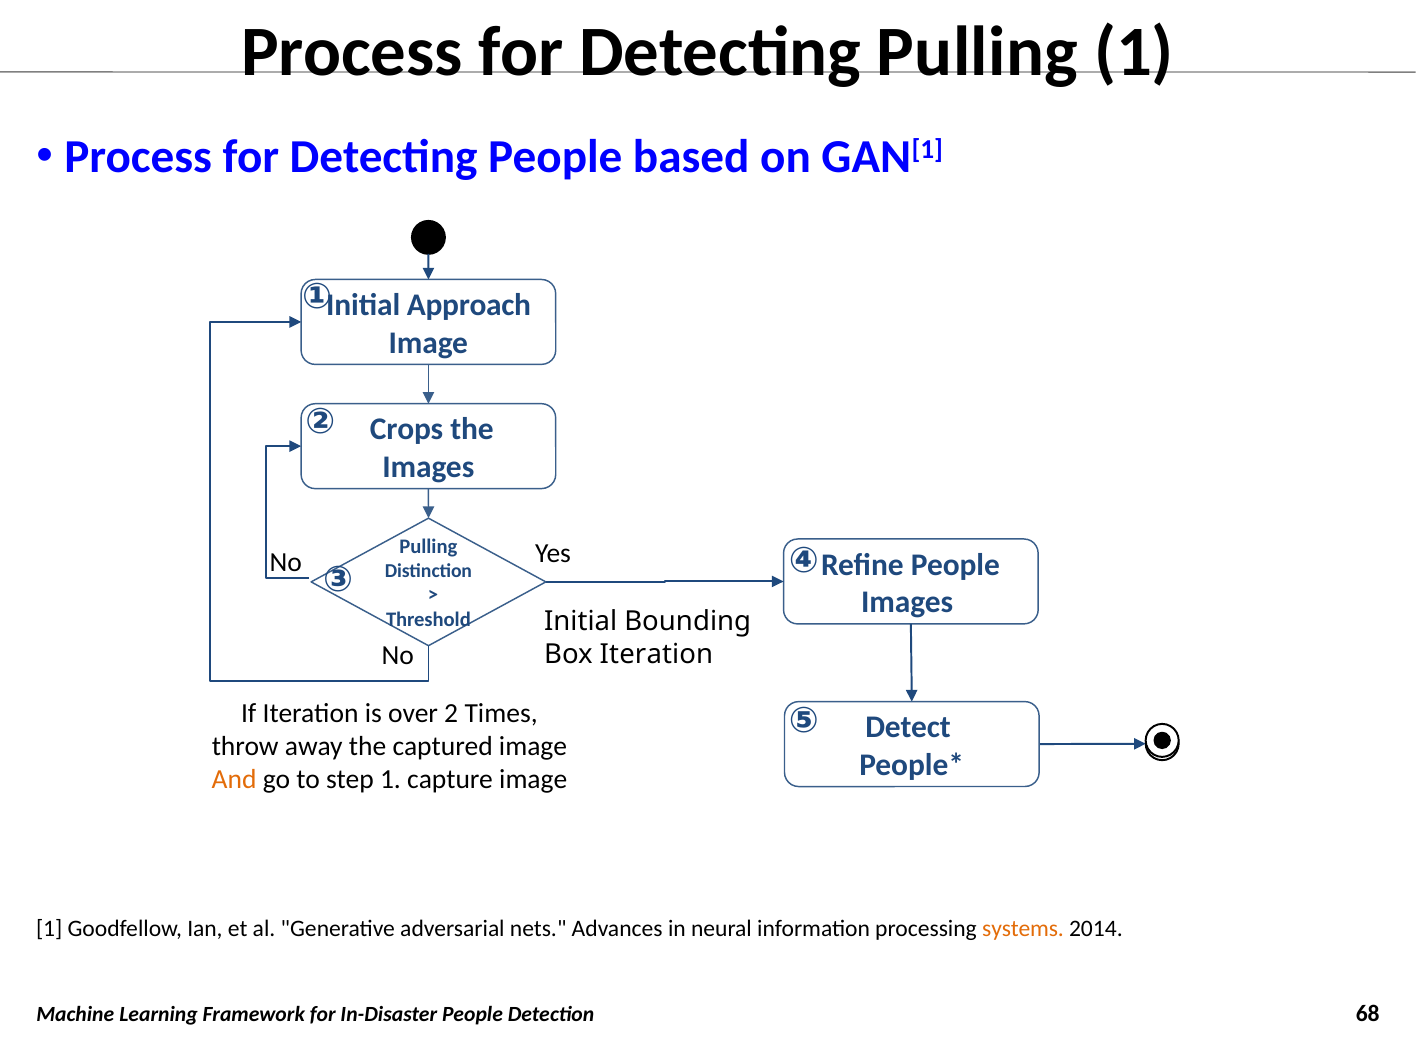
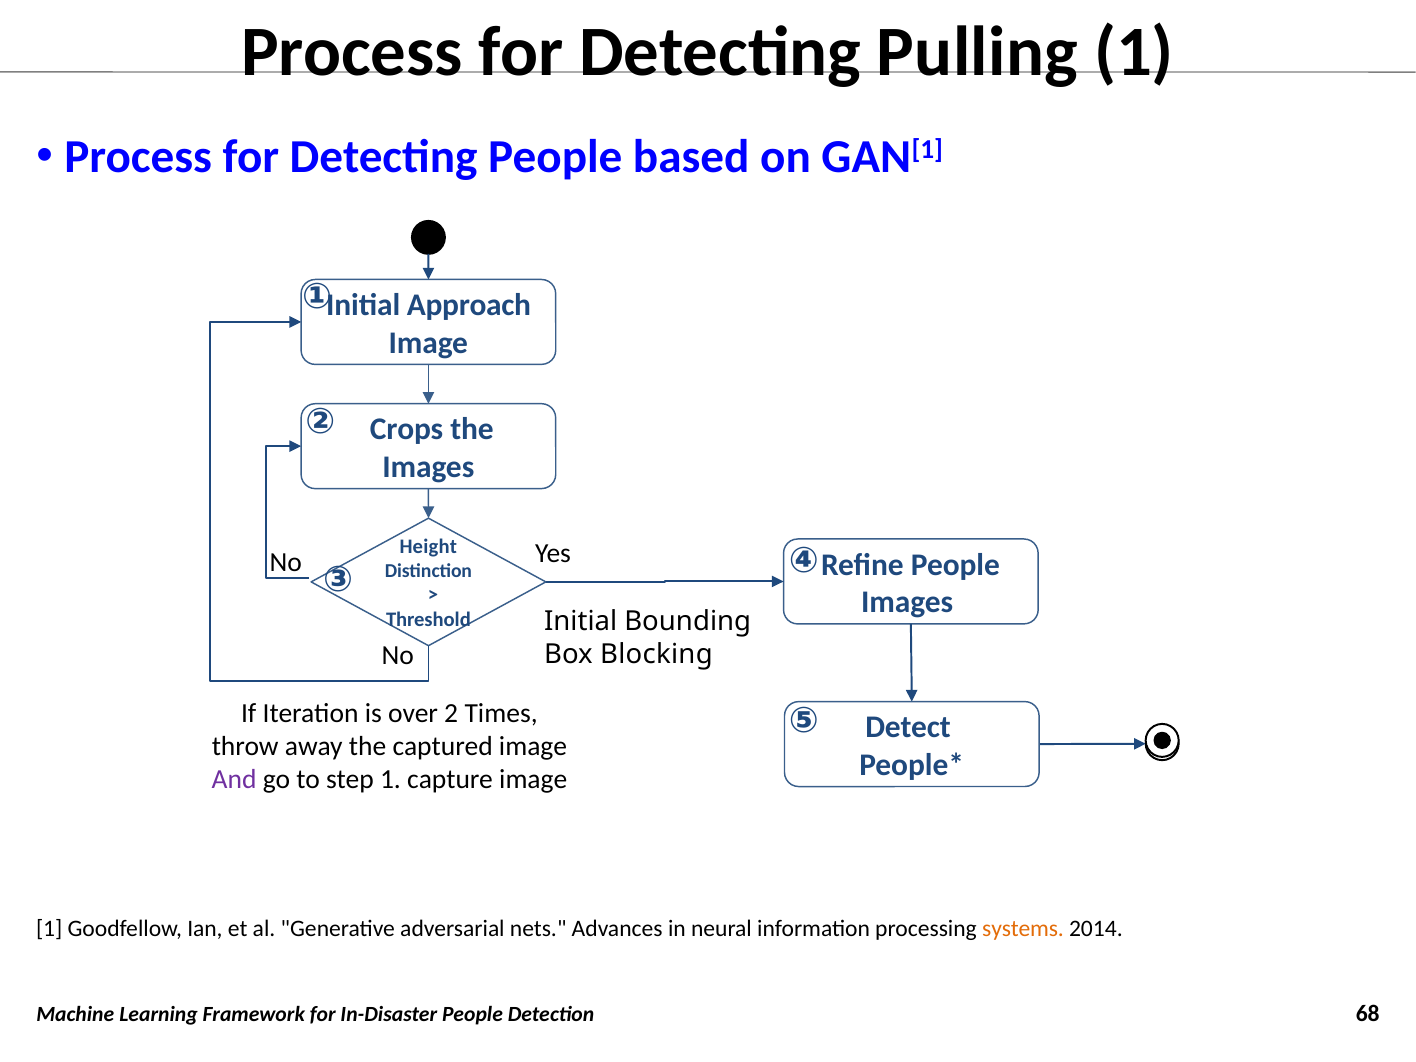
Pulling at (428, 547): Pulling -> Height
Box Iteration: Iteration -> Blocking
And colour: orange -> purple
